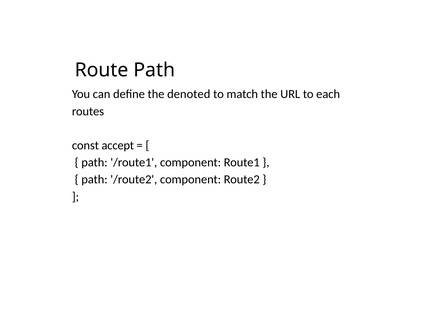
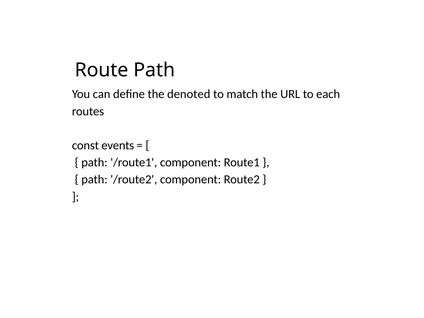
accept: accept -> events
